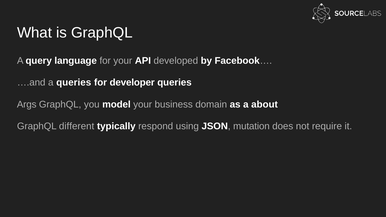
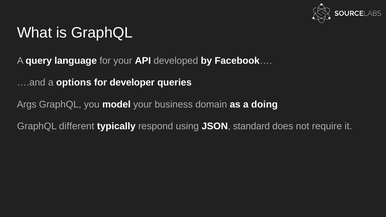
a queries: queries -> options
about: about -> doing
mutation: mutation -> standard
